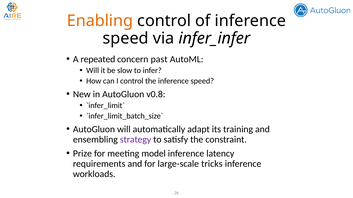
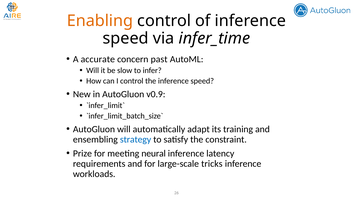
infer_infer: infer_infer -> infer_time
repeated: repeated -> accurate
v0.8: v0.8 -> v0.9
strategy colour: purple -> blue
model: model -> neural
